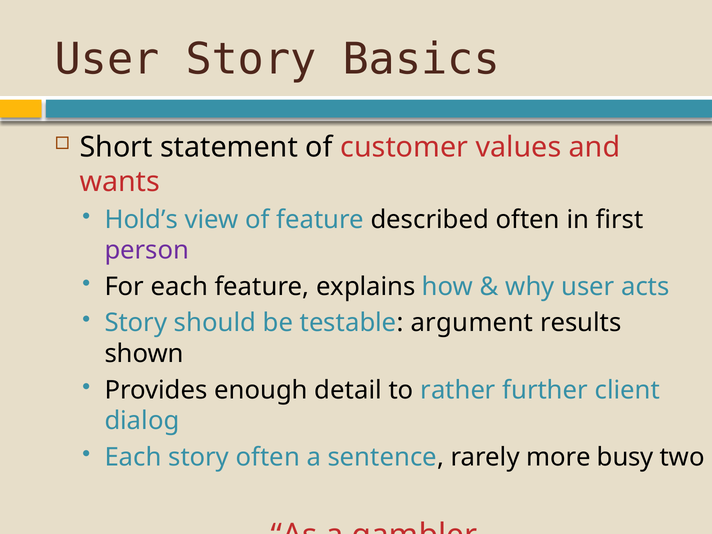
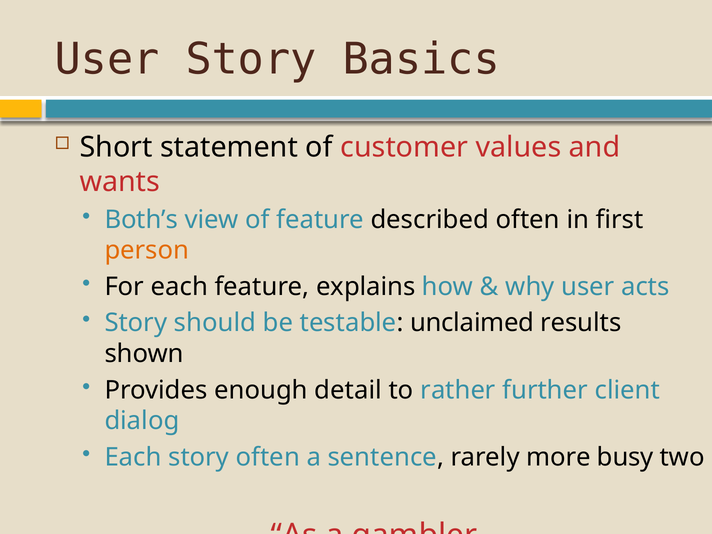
Hold’s: Hold’s -> Both’s
person colour: purple -> orange
argument: argument -> unclaimed
